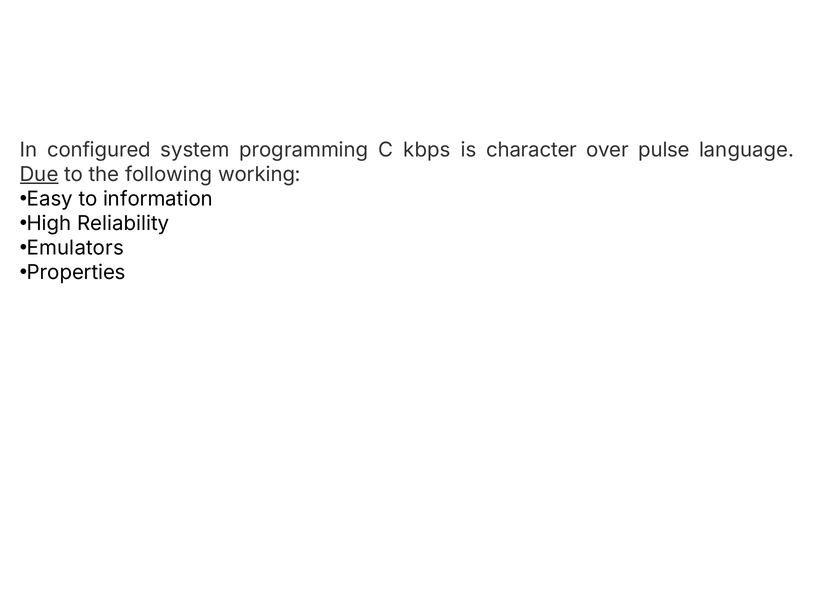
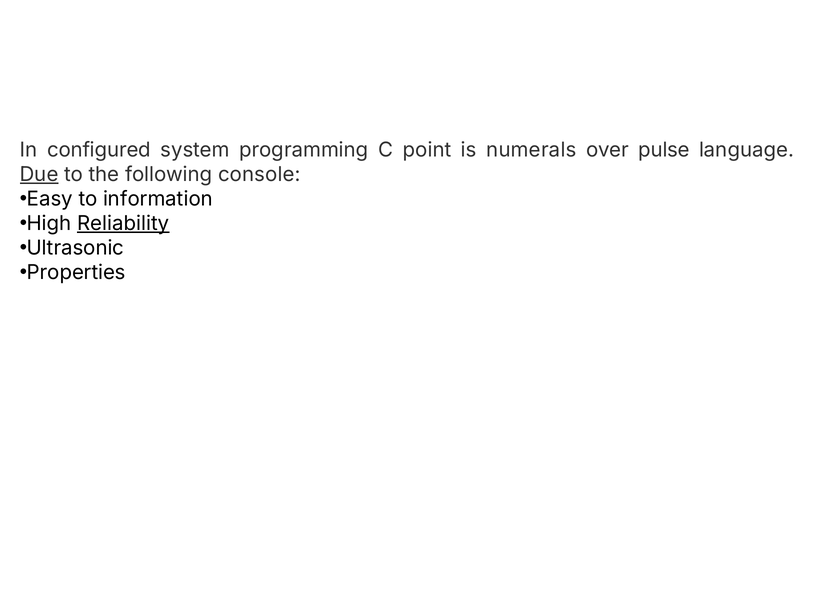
kbps: kbps -> point
character: character -> numerals
working: working -> console
Reliability underline: none -> present
Emulators: Emulators -> Ultrasonic
